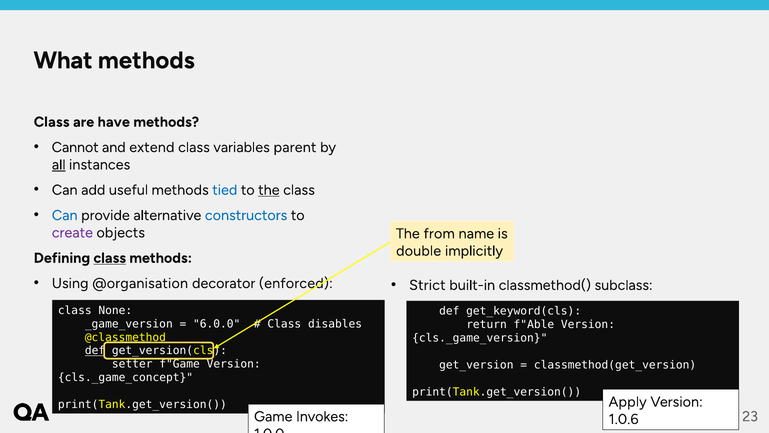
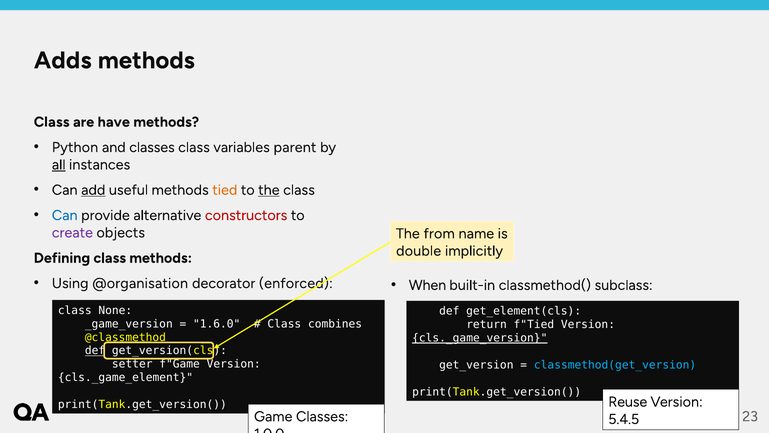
What: What -> Adds
Cannot: Cannot -> Python
and extend: extend -> classes
add underline: none -> present
tied colour: blue -> orange
constructors colour: blue -> red
class at (110, 258) underline: present -> none
Strict: Strict -> When
get_keyword(cls: get_keyword(cls -> get_element(cls
6.0.0: 6.0.0 -> 1.6.0
disables: disables -> combines
f"Able: f"Able -> f"Tied
cls._game_version underline: none -> present
classmethod(get_version colour: white -> light blue
cls._game_concept: cls._game_concept -> cls._game_element
Apply: Apply -> Reuse
Game Invokes: Invokes -> Classes
1.0.6: 1.0.6 -> 5.4.5
